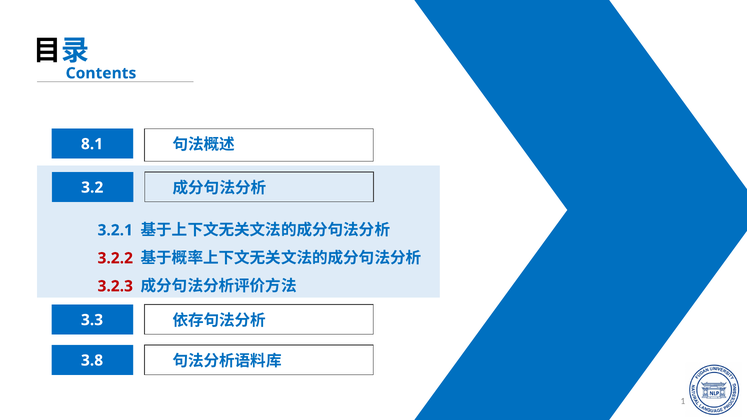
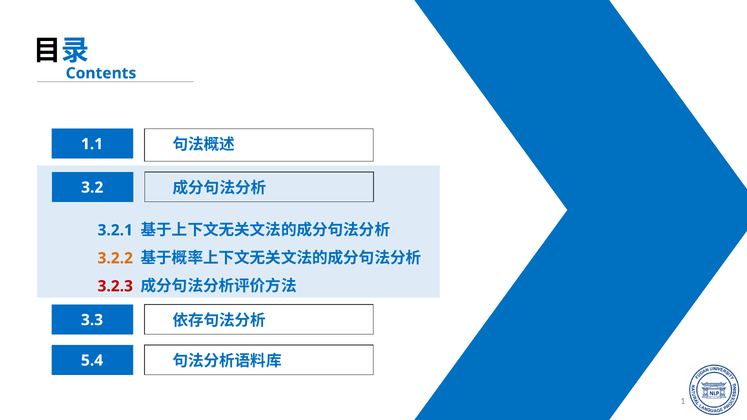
8.1: 8.1 -> 1.1
3.2.2 colour: red -> orange
3.8: 3.8 -> 5.4
